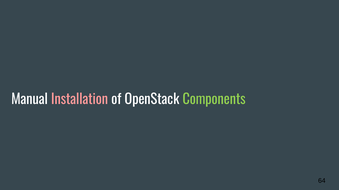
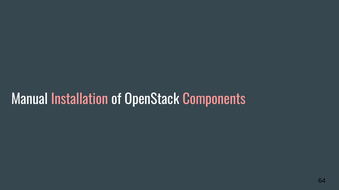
Components colour: light green -> pink
